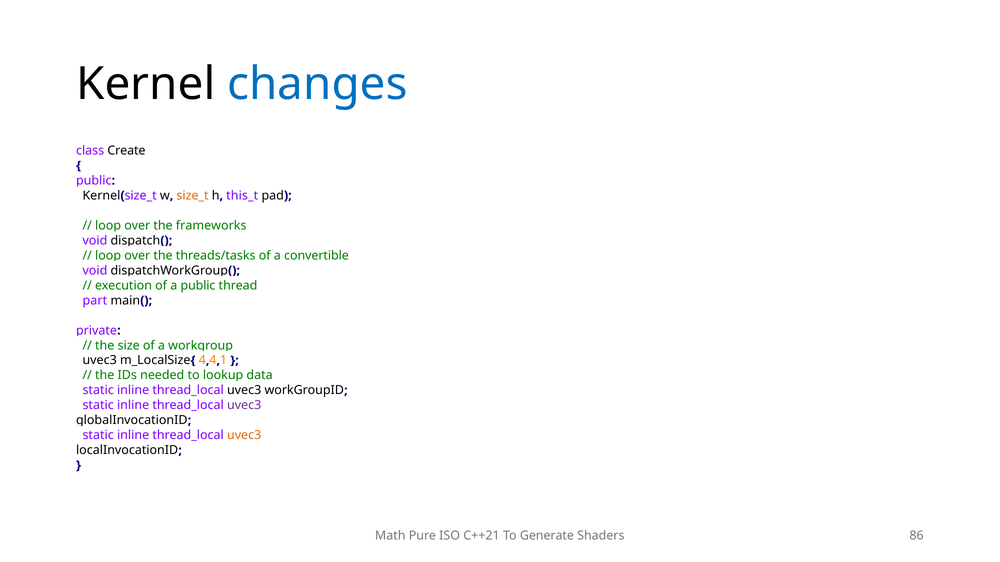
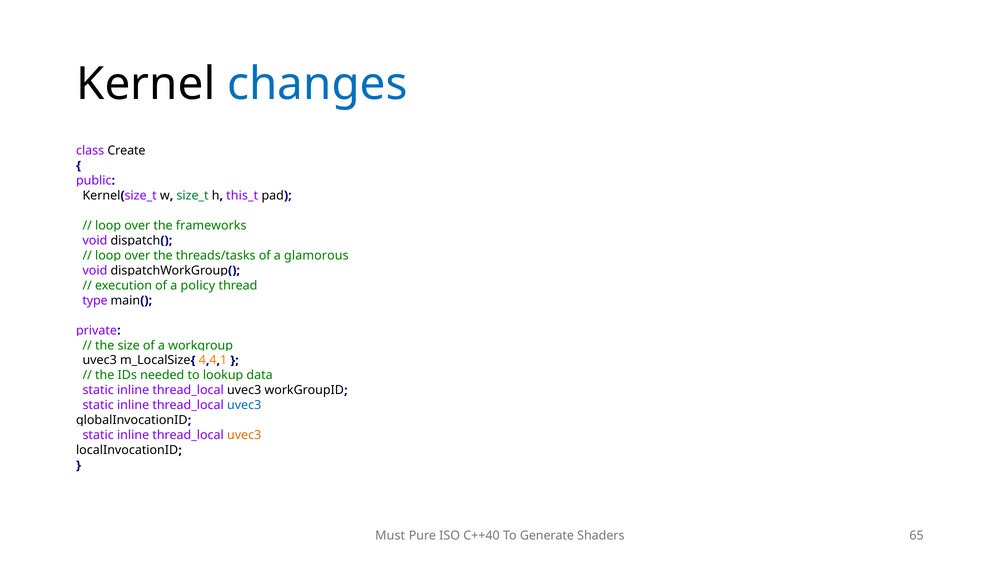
size_t colour: orange -> green
convertible: convertible -> glamorous
a public: public -> policy
part: part -> type
uvec3 at (244, 406) colour: purple -> blue
Math: Math -> Must
C++21: C++21 -> C++40
86: 86 -> 65
